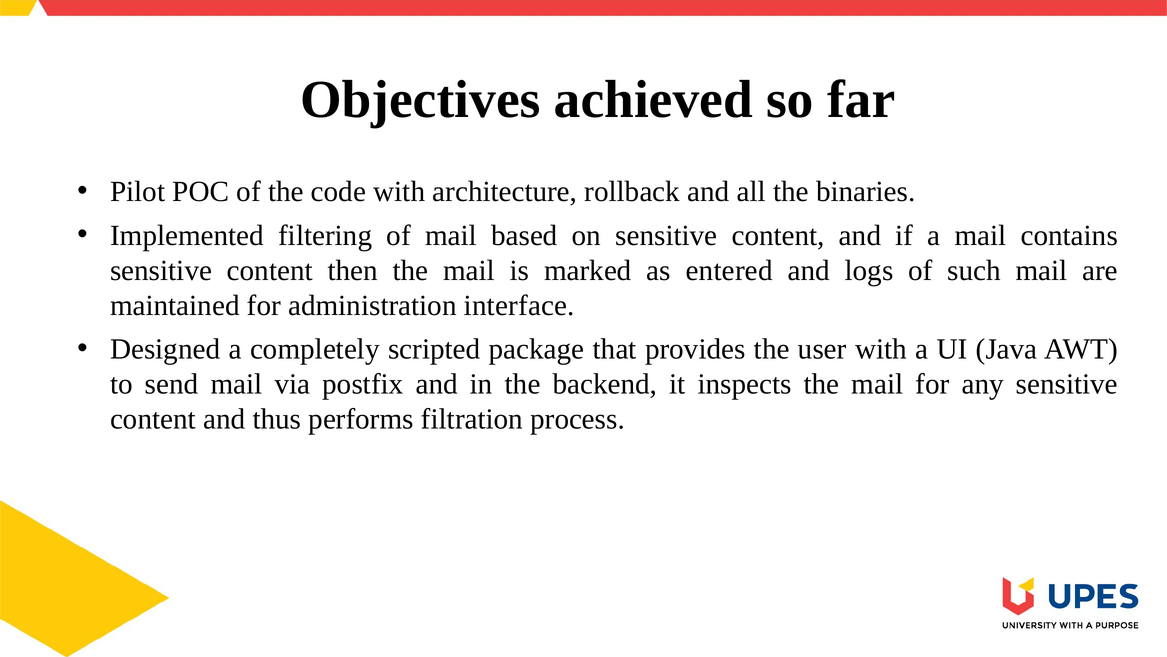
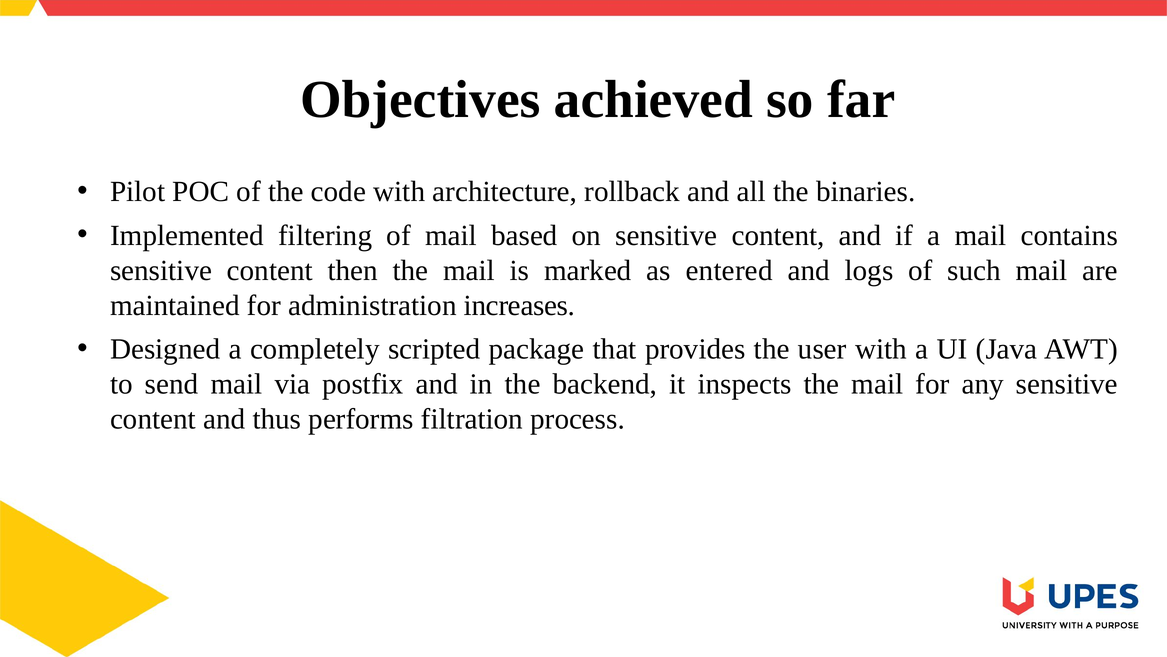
interface: interface -> increases
